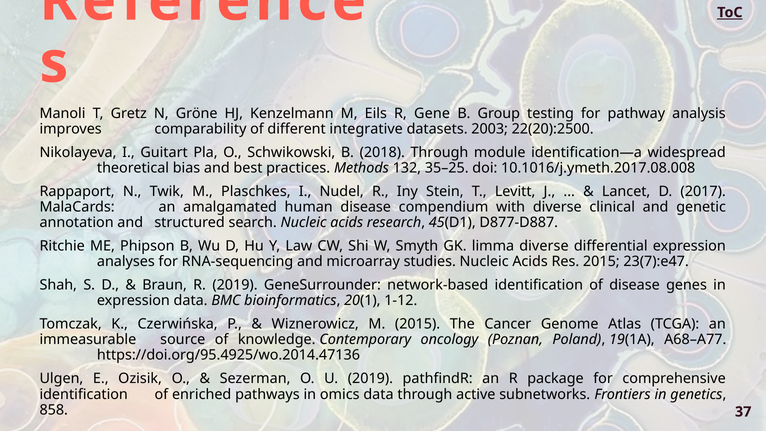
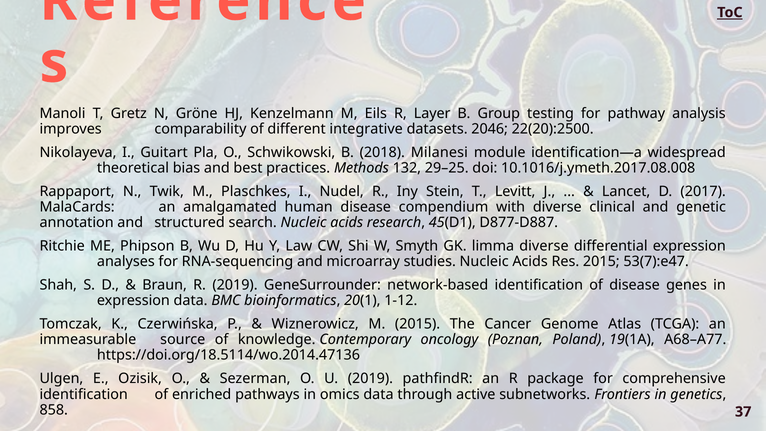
Gene: Gene -> Layer
2003: 2003 -> 2046
2018 Through: Through -> Milanesi
35–25: 35–25 -> 29–25
23(7):e47: 23(7):e47 -> 53(7):e47
https://doi.org/95.4925/wo.2014.47136: https://doi.org/95.4925/wo.2014.47136 -> https://doi.org/18.5114/wo.2014.47136
